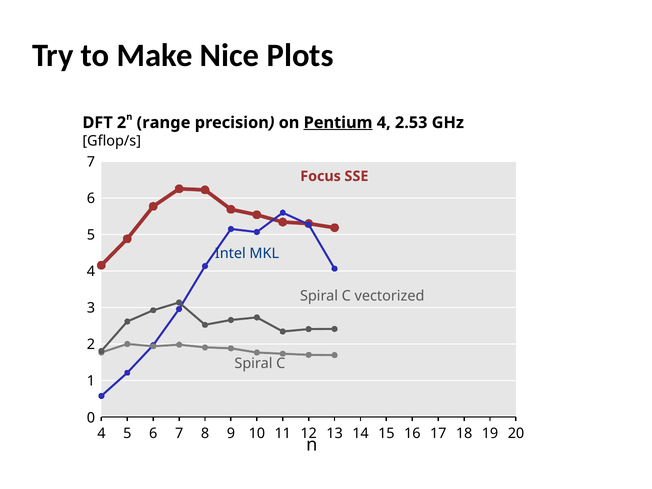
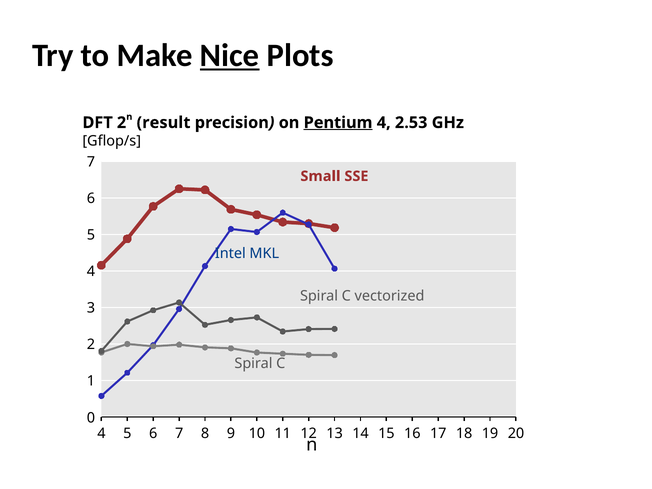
Nice underline: none -> present
range: range -> result
Focus: Focus -> Small
